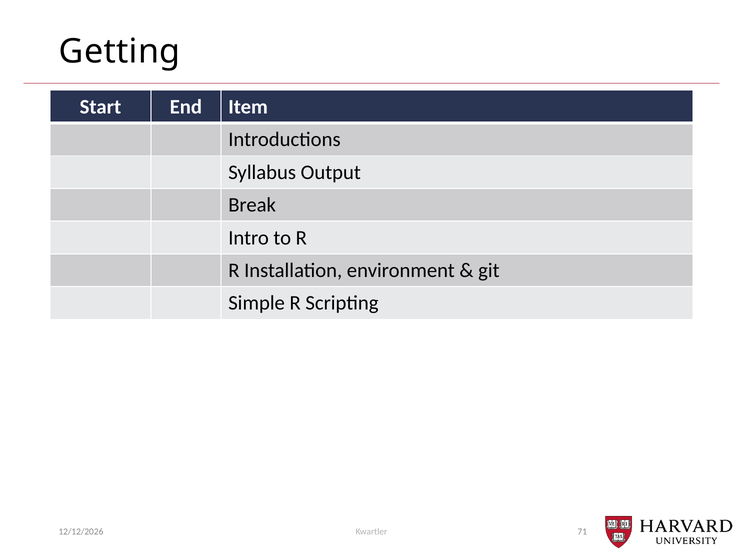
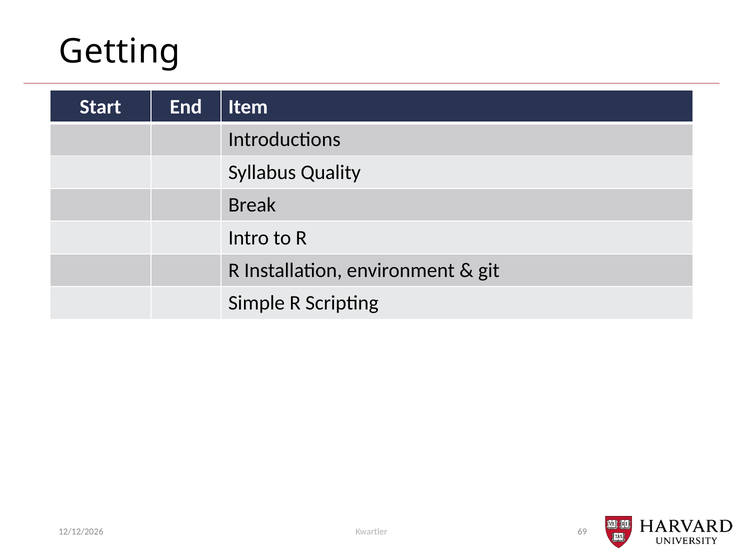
Output: Output -> Quality
71: 71 -> 69
